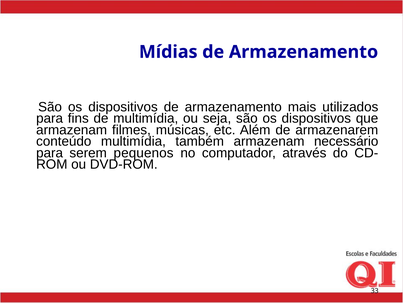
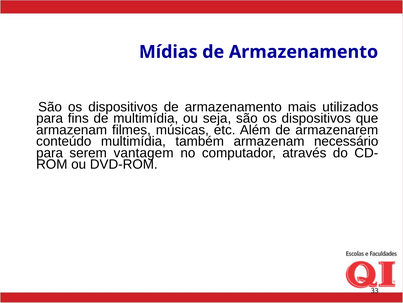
pequenos: pequenos -> vantagem
